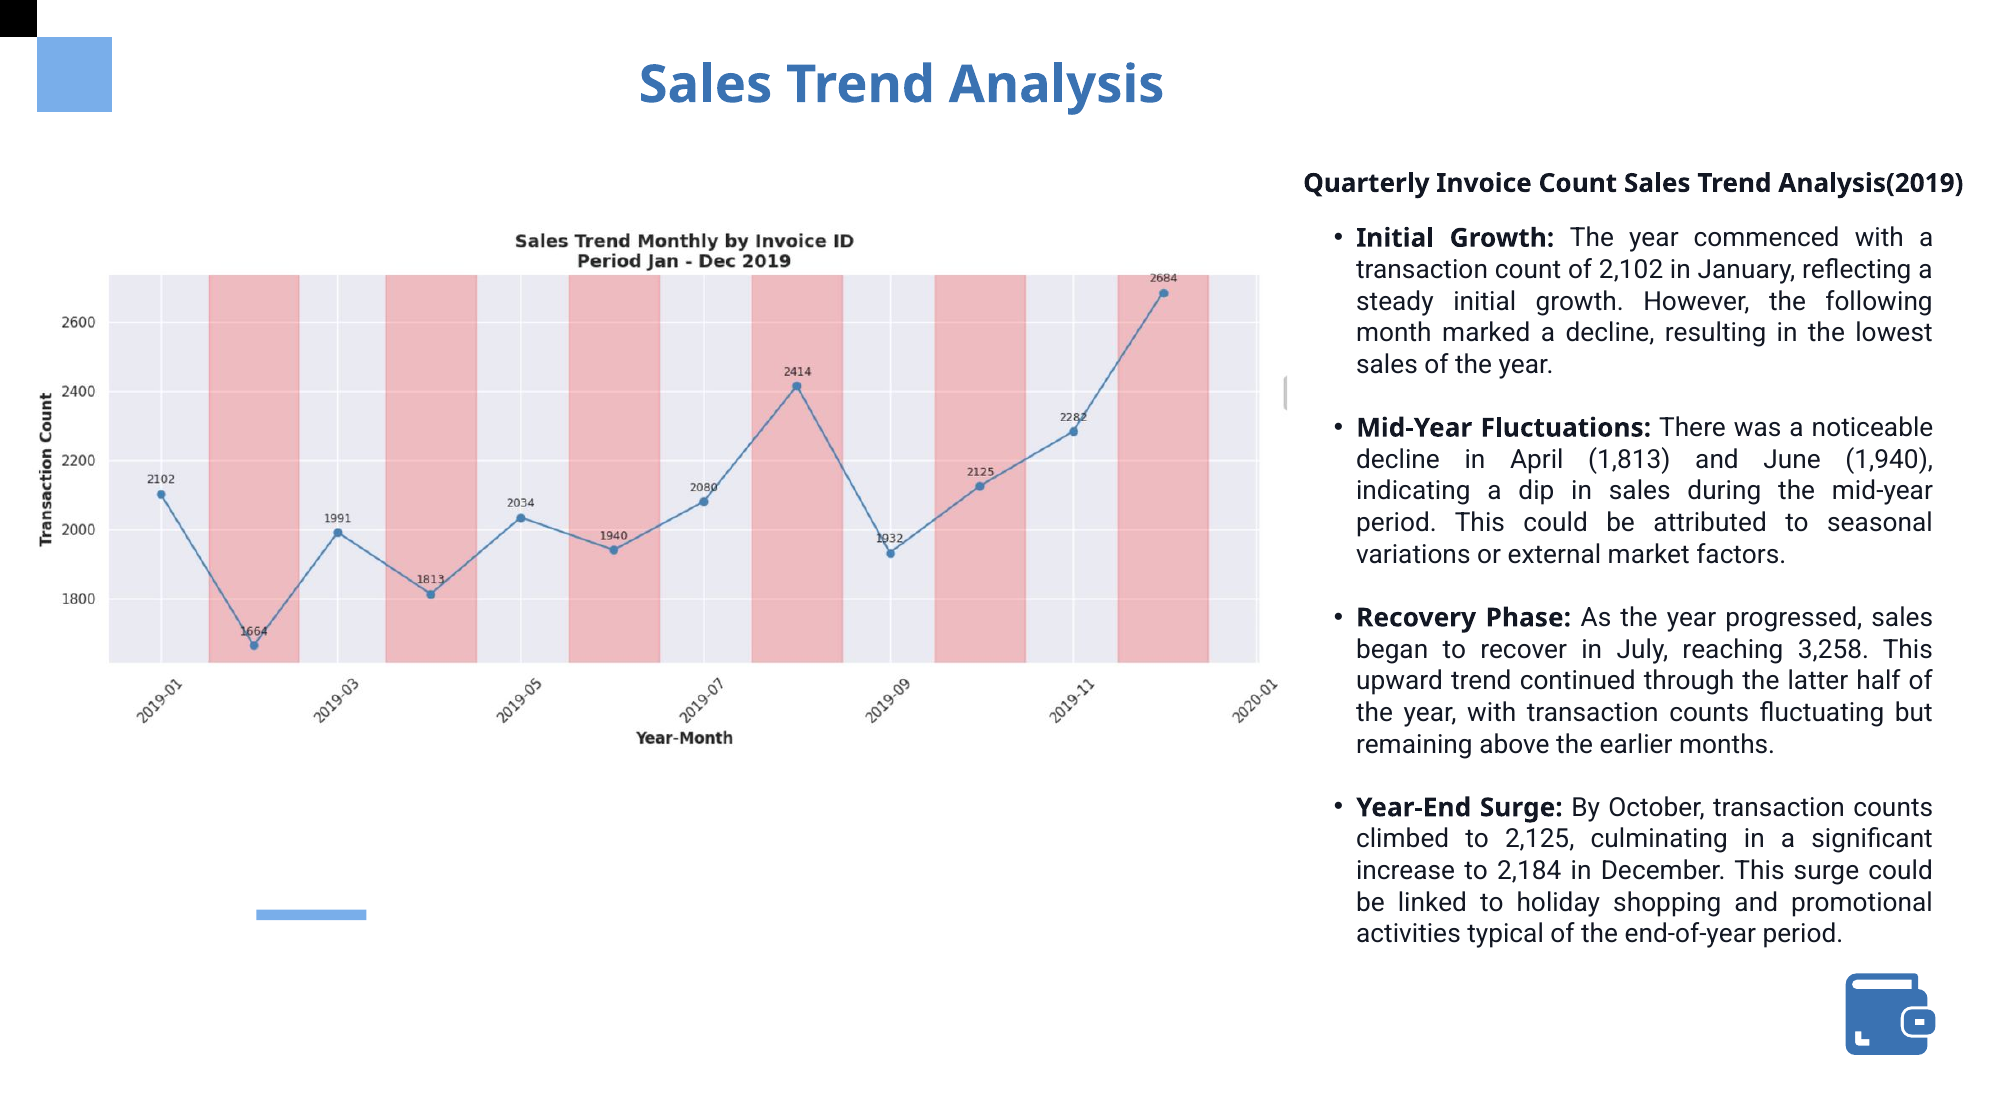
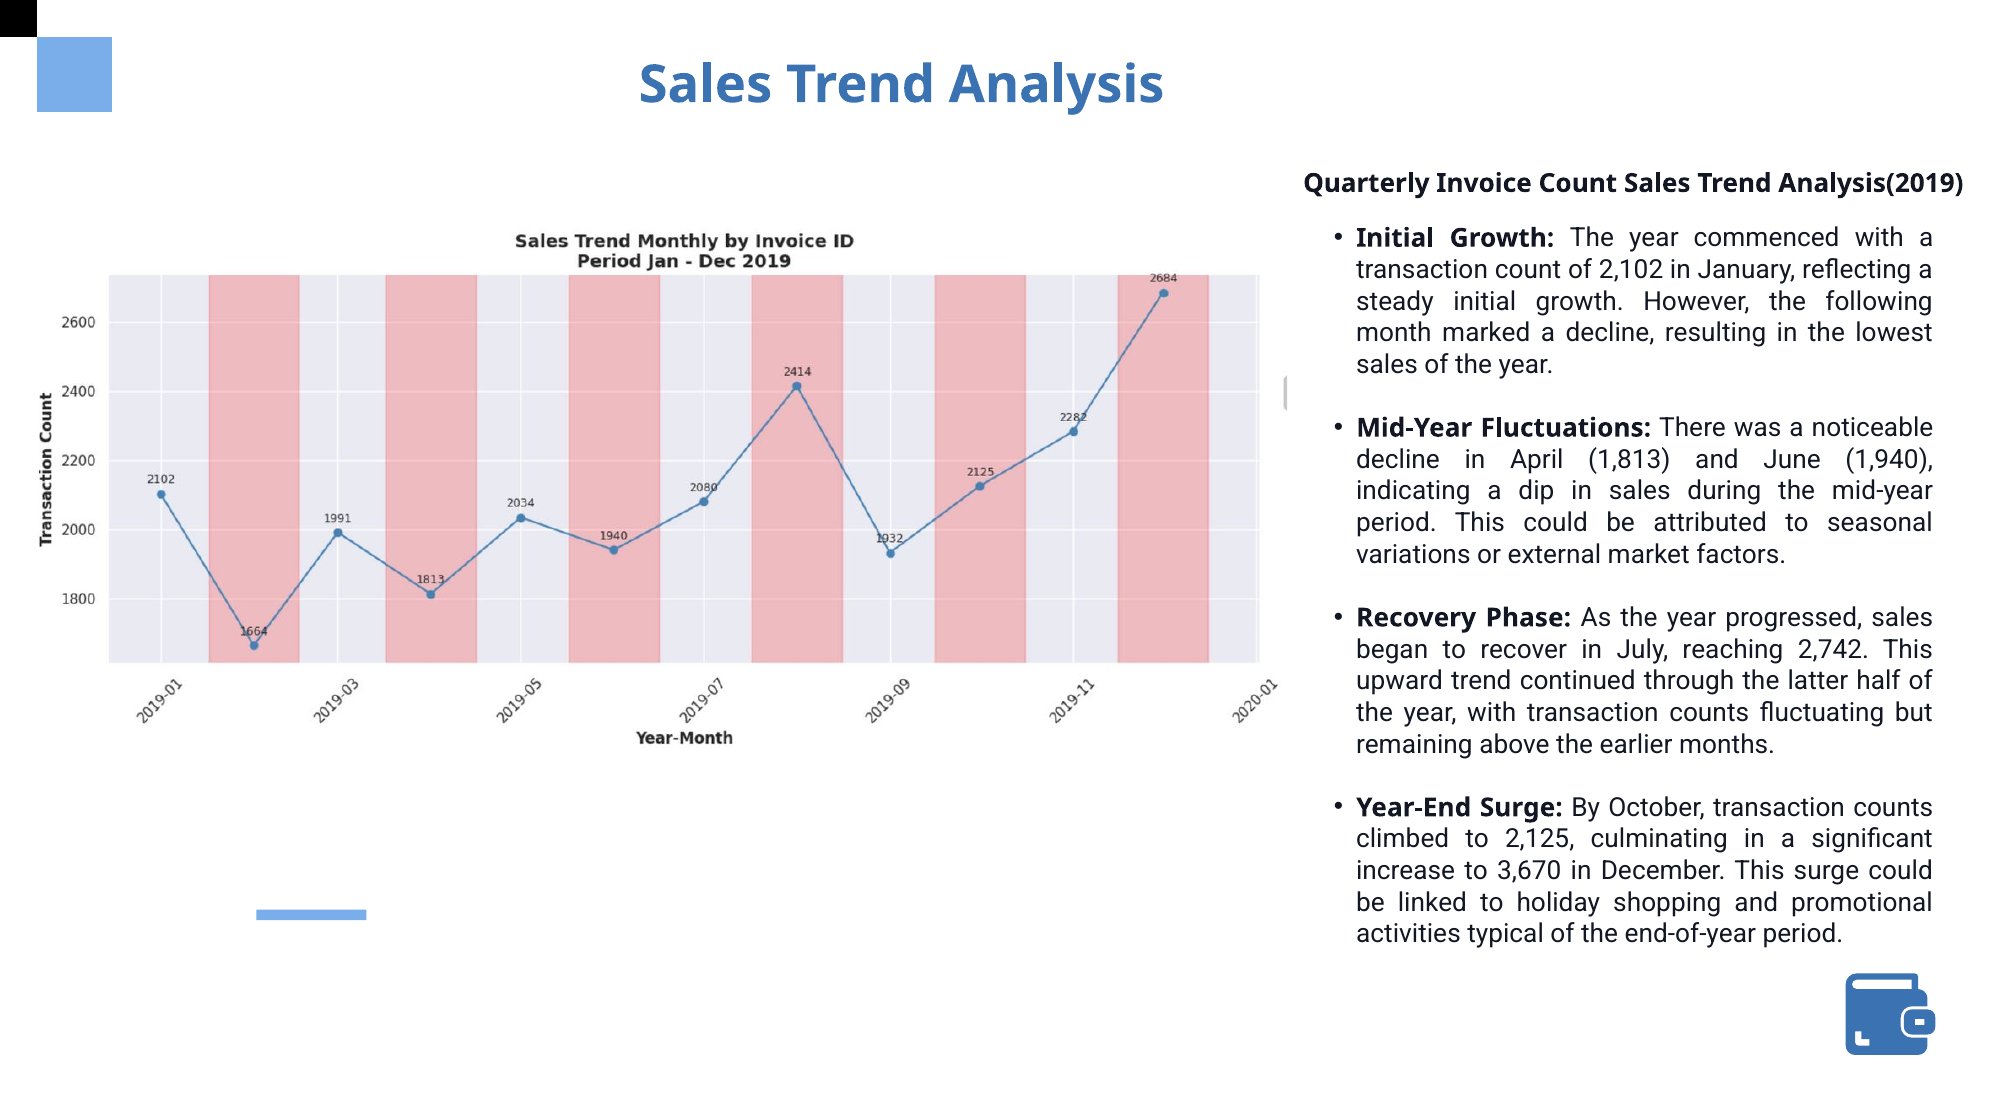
3,258: 3,258 -> 2,742
2,184: 2,184 -> 3,670
